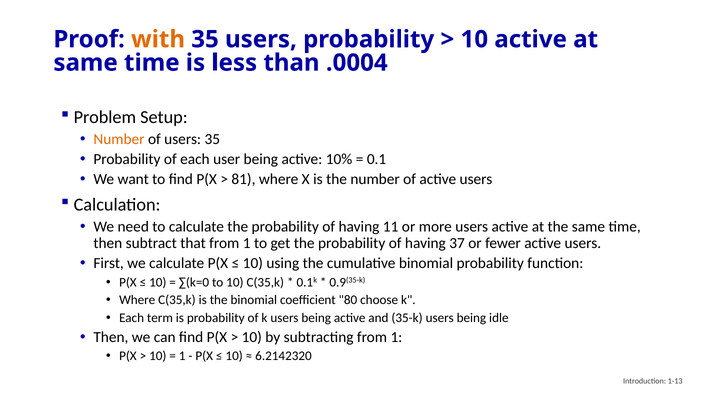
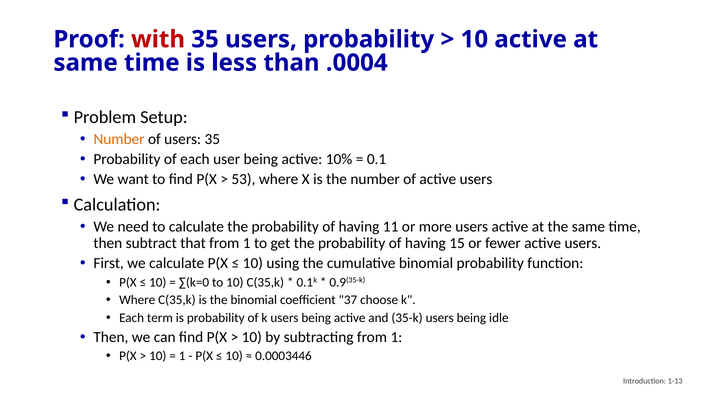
with colour: orange -> red
81: 81 -> 53
37: 37 -> 15
80: 80 -> 37
6.2142320: 6.2142320 -> 0.0003446
